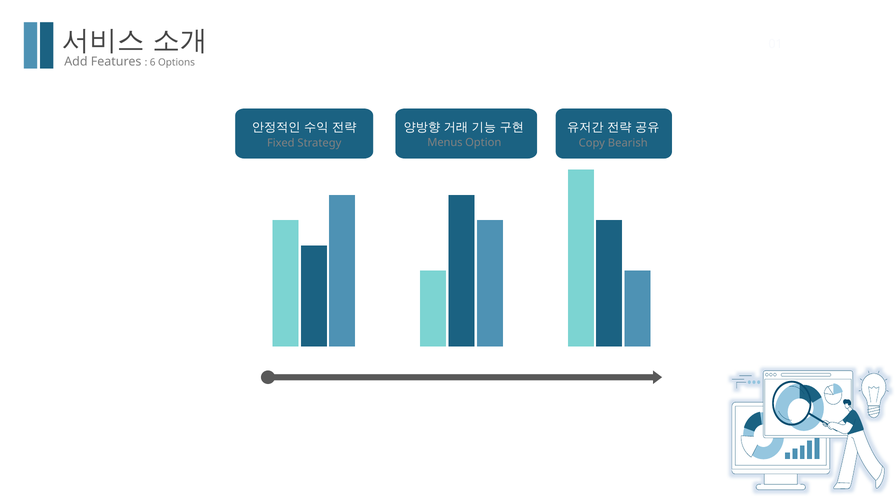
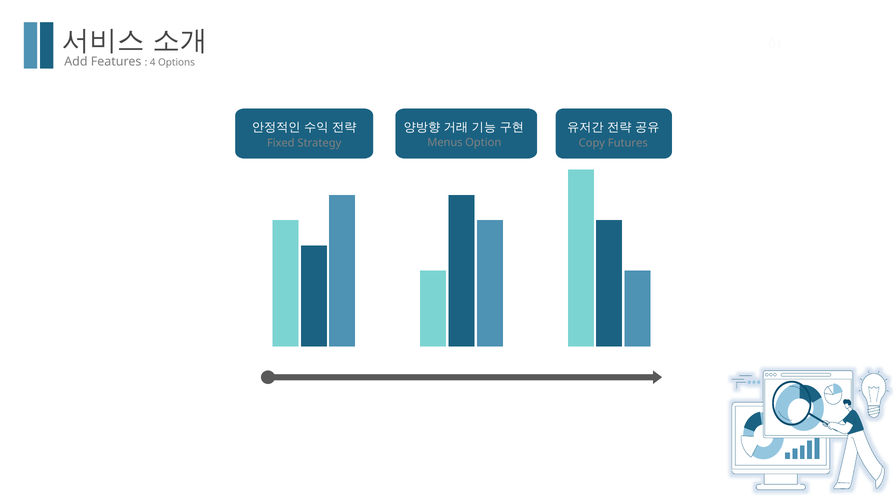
6: 6 -> 4
Bearish: Bearish -> Futures
